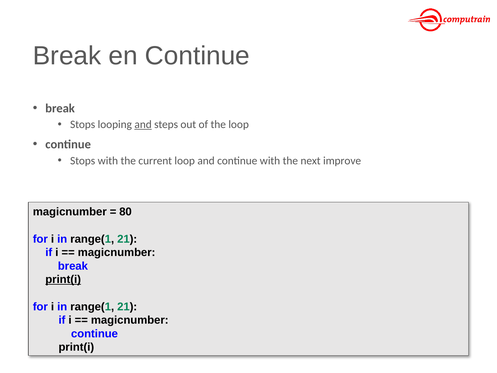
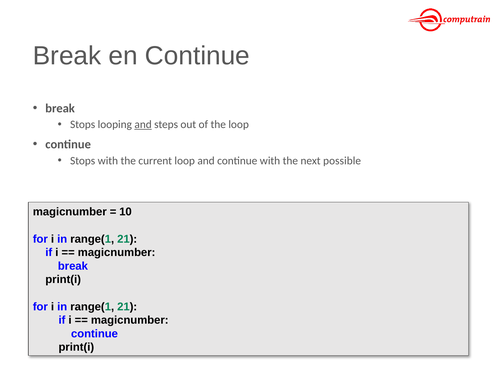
improve: improve -> possible
80: 80 -> 10
print(i at (63, 279) underline: present -> none
